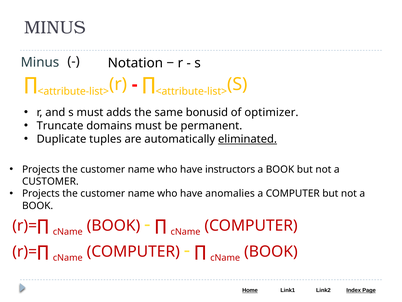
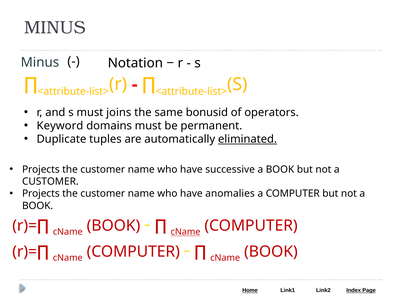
adds: adds -> joins
optimizer: optimizer -> operators
Truncate: Truncate -> Keyword
instructors: instructors -> successive
cName at (186, 232) underline: none -> present
